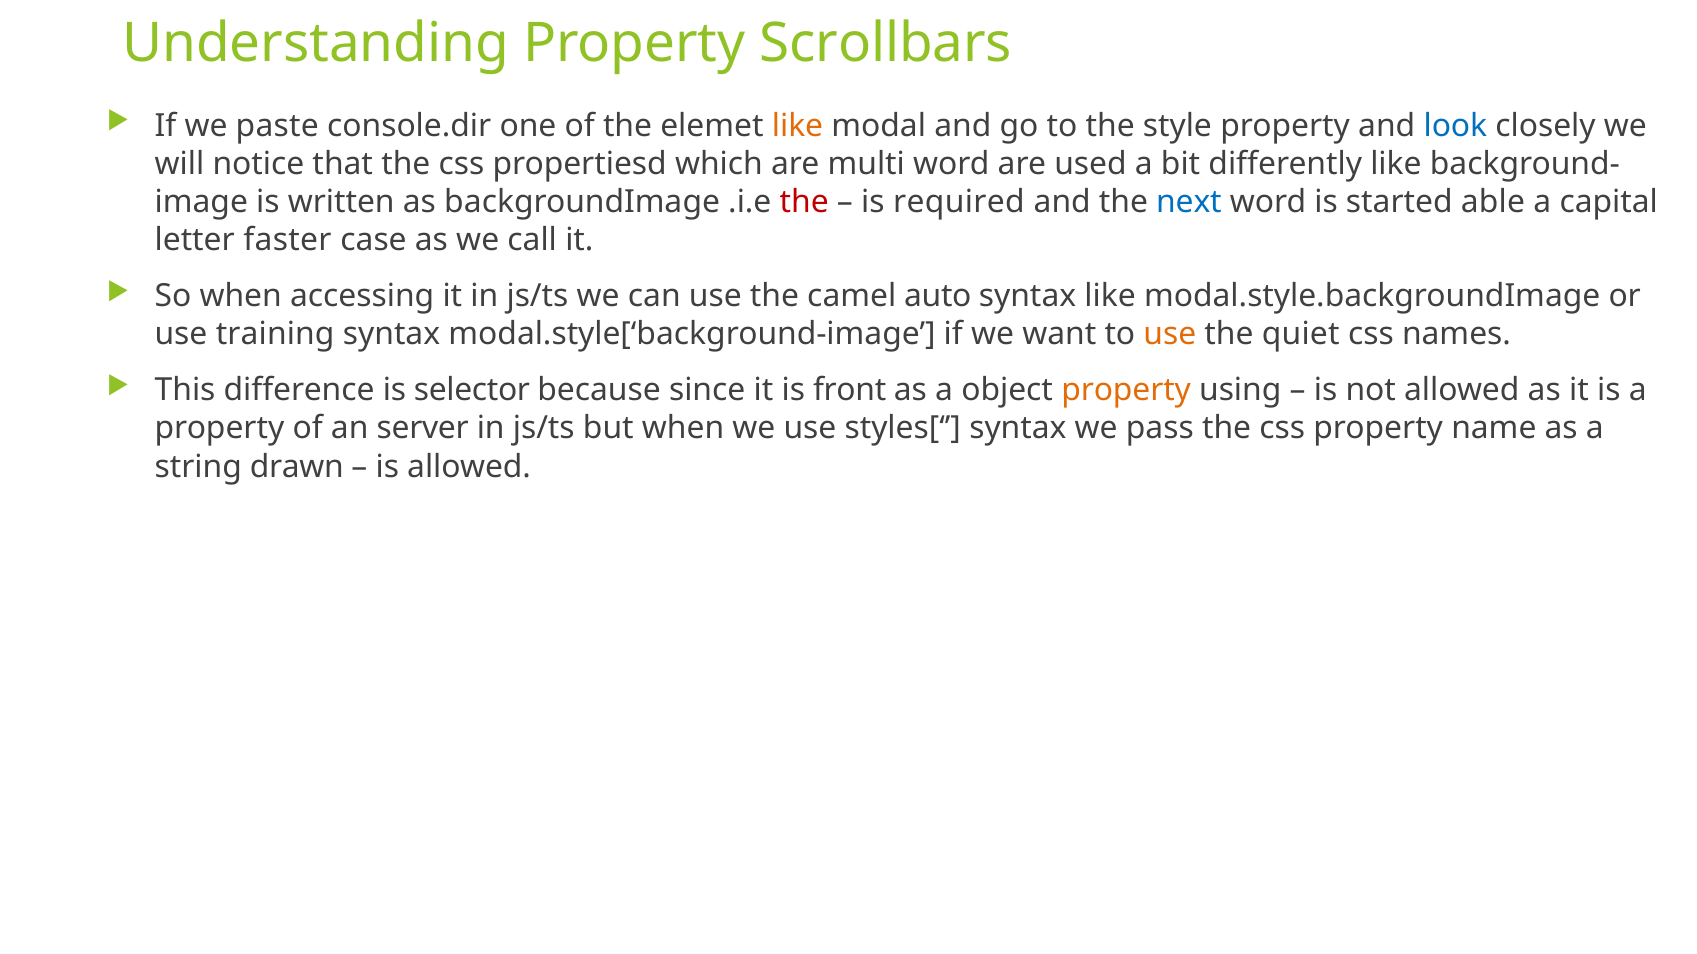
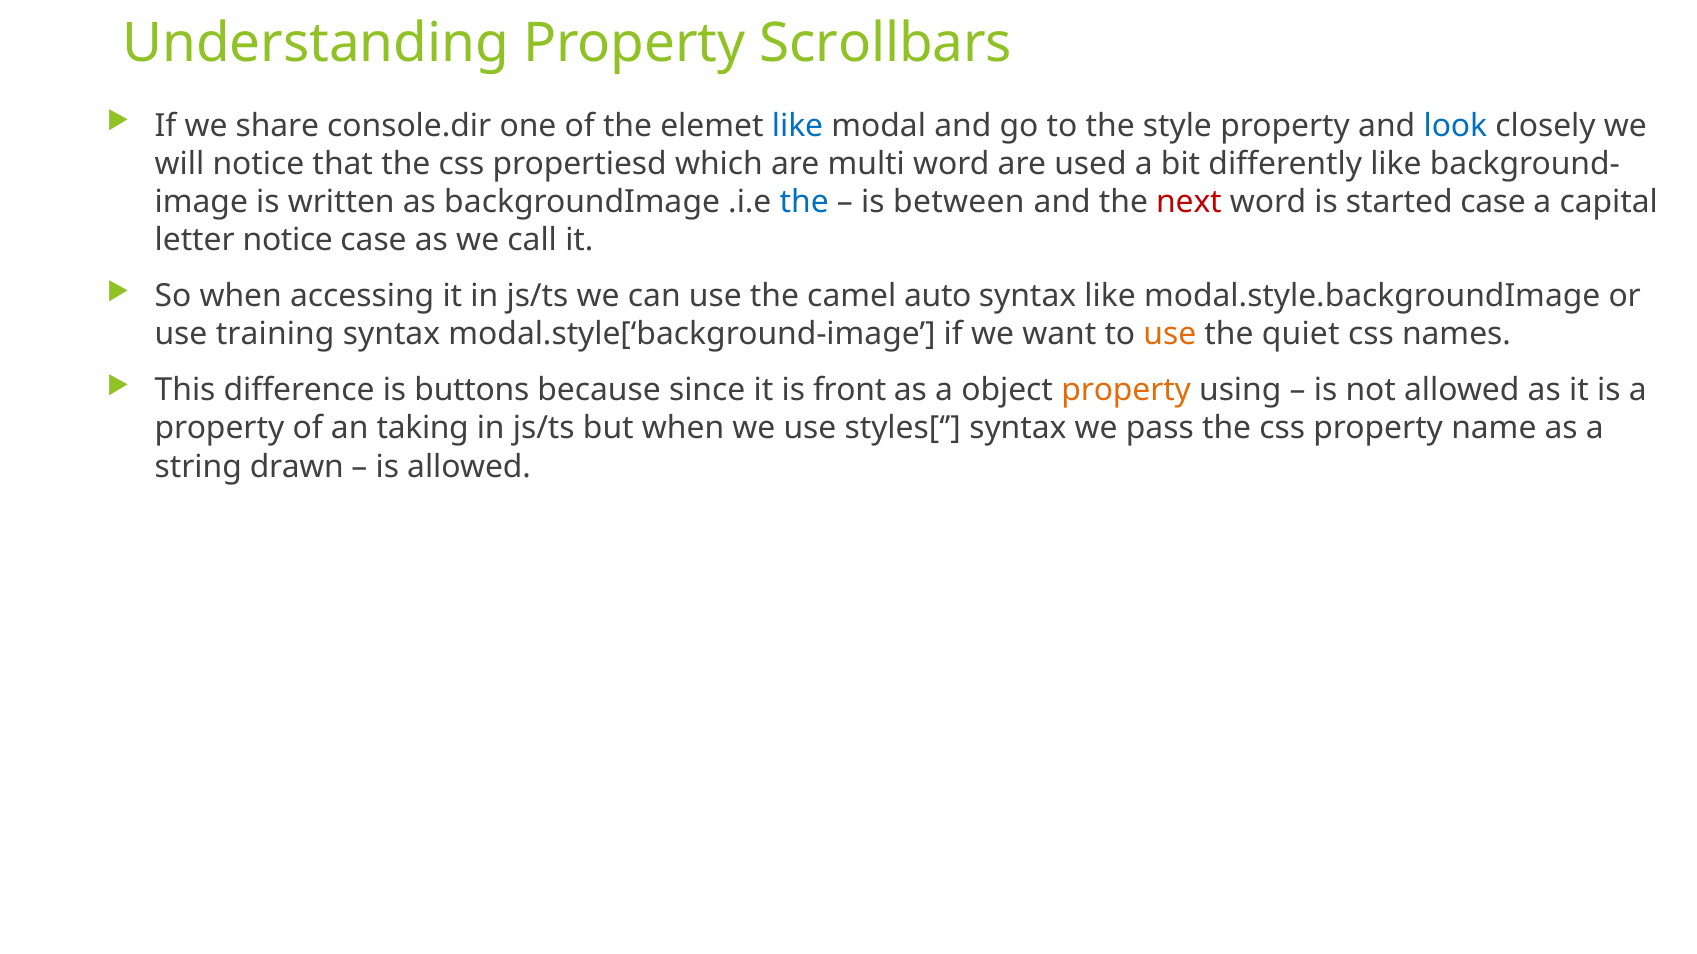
paste: paste -> share
like at (798, 126) colour: orange -> blue
the at (804, 202) colour: red -> blue
required: required -> between
next colour: blue -> red
started able: able -> case
letter faster: faster -> notice
selector: selector -> buttons
server: server -> taking
